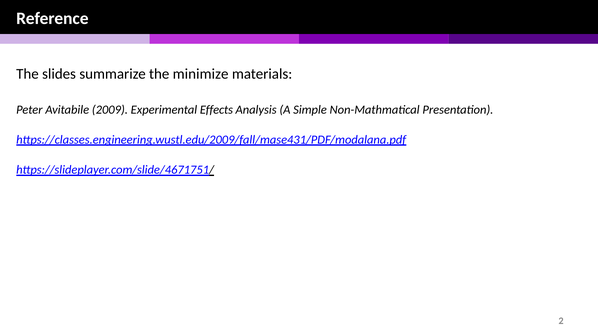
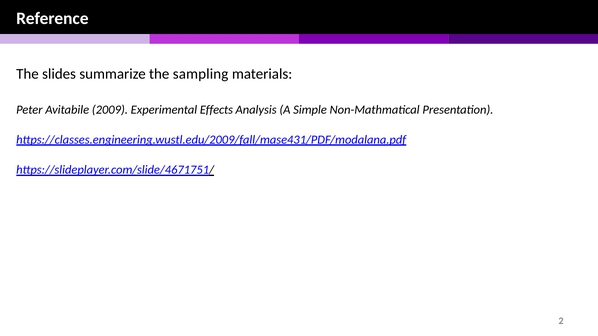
minimize: minimize -> sampling
